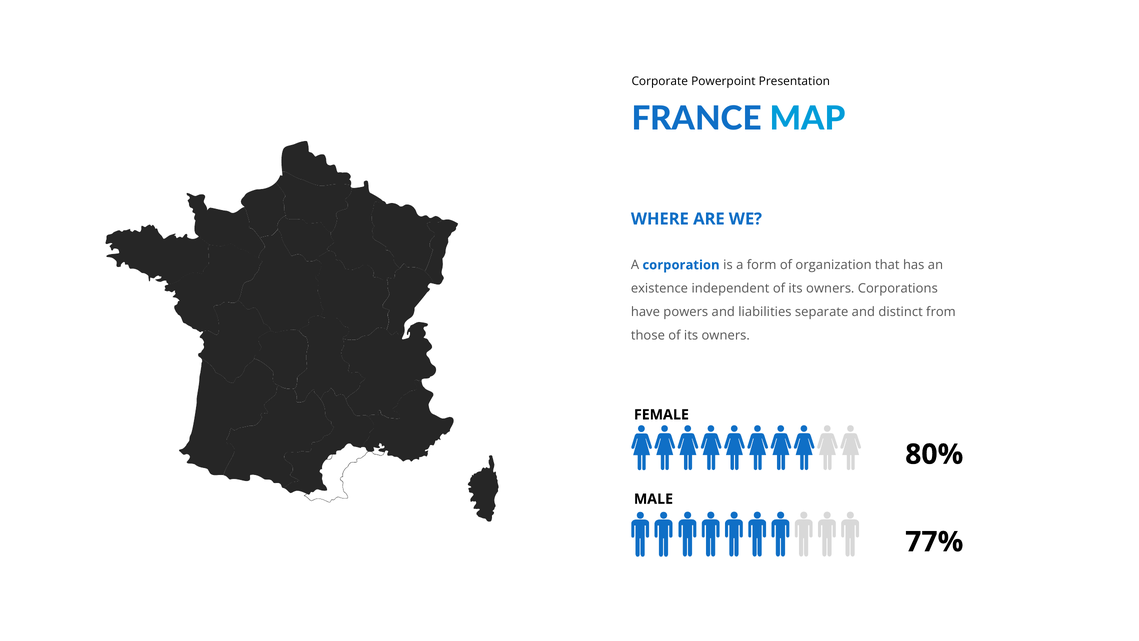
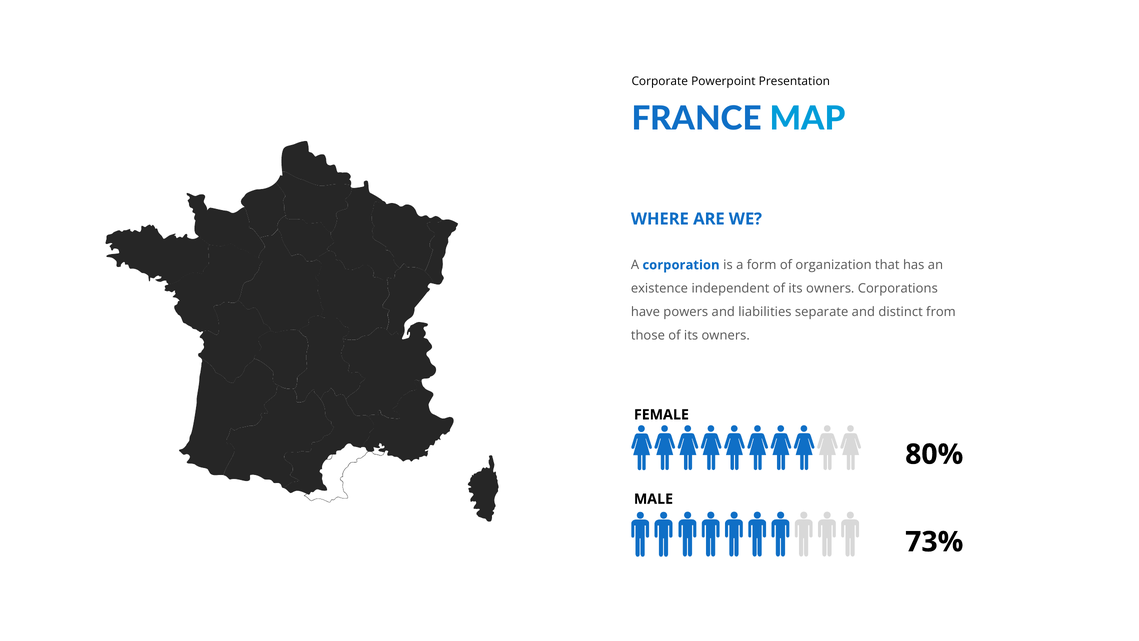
77%: 77% -> 73%
